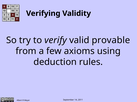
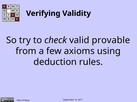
verify: verify -> check
